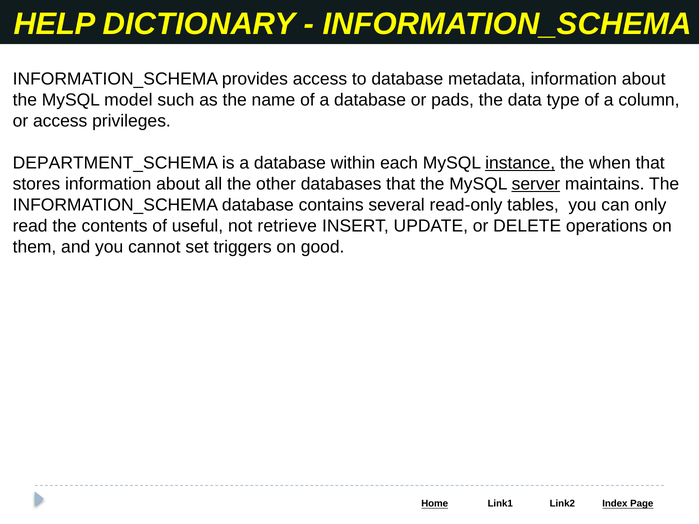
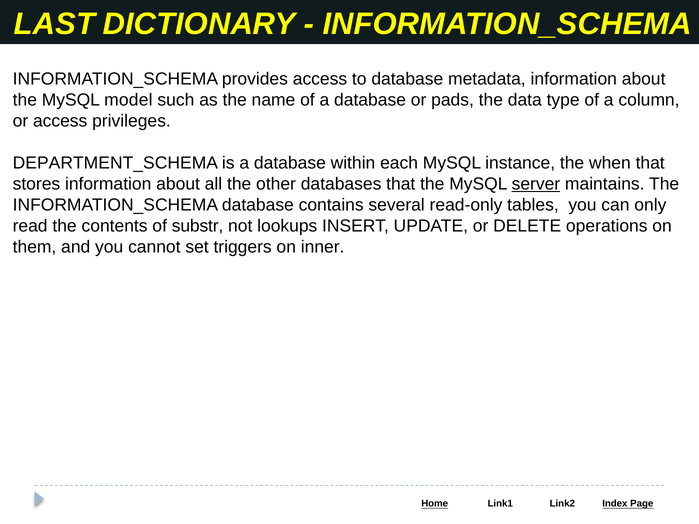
HELP: HELP -> LAST
instance underline: present -> none
useful: useful -> substr
retrieve: retrieve -> lookups
good: good -> inner
